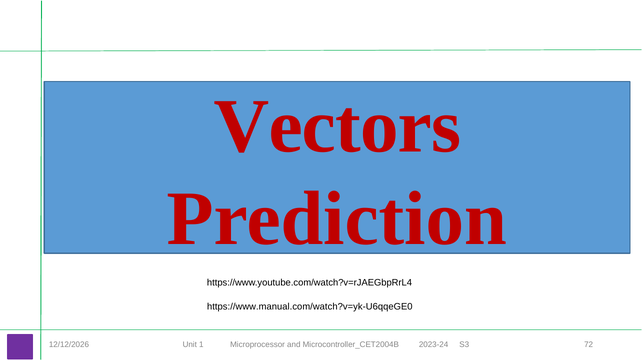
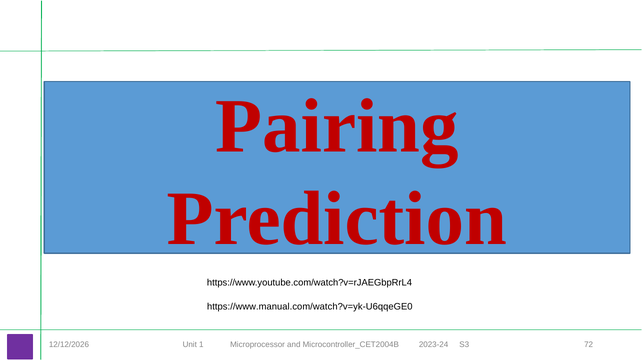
Vectors: Vectors -> Pairing
